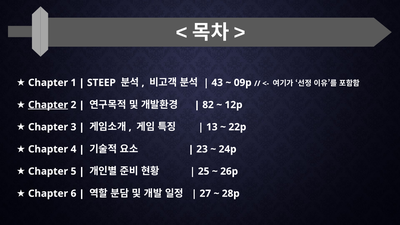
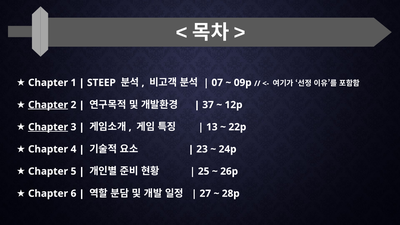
43: 43 -> 07
82: 82 -> 37
Chapter at (48, 127) underline: none -> present
